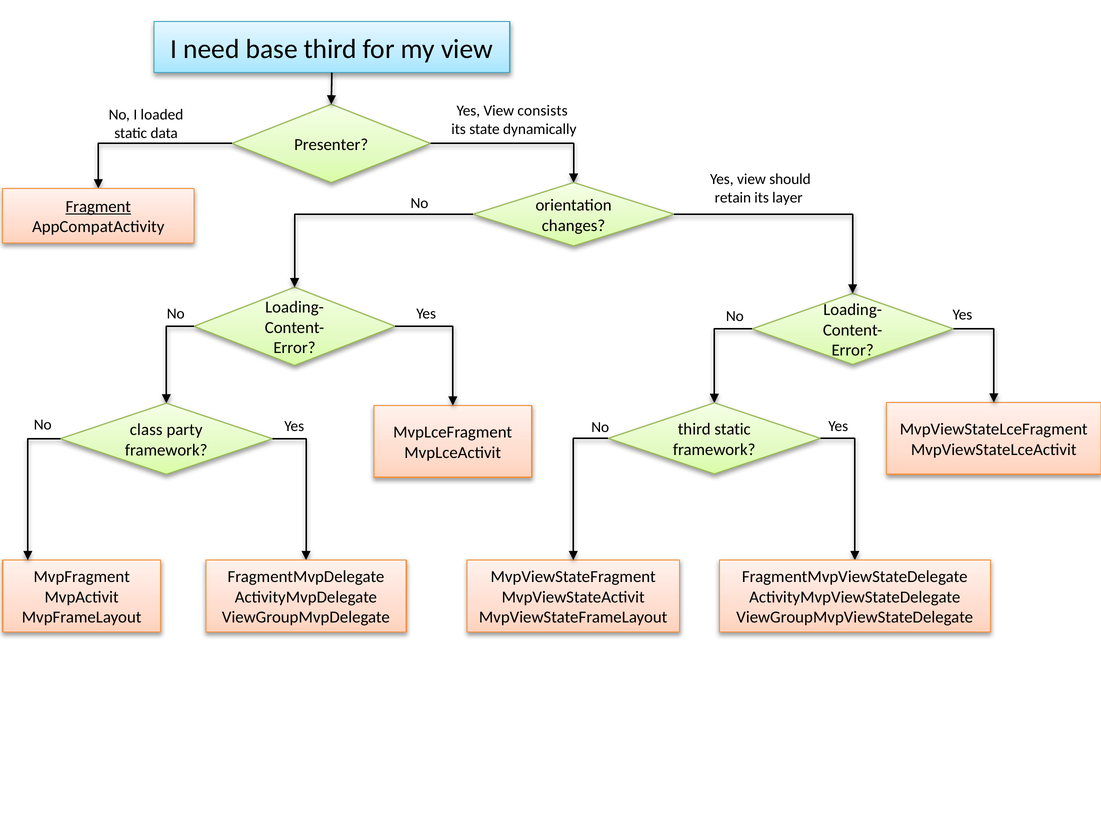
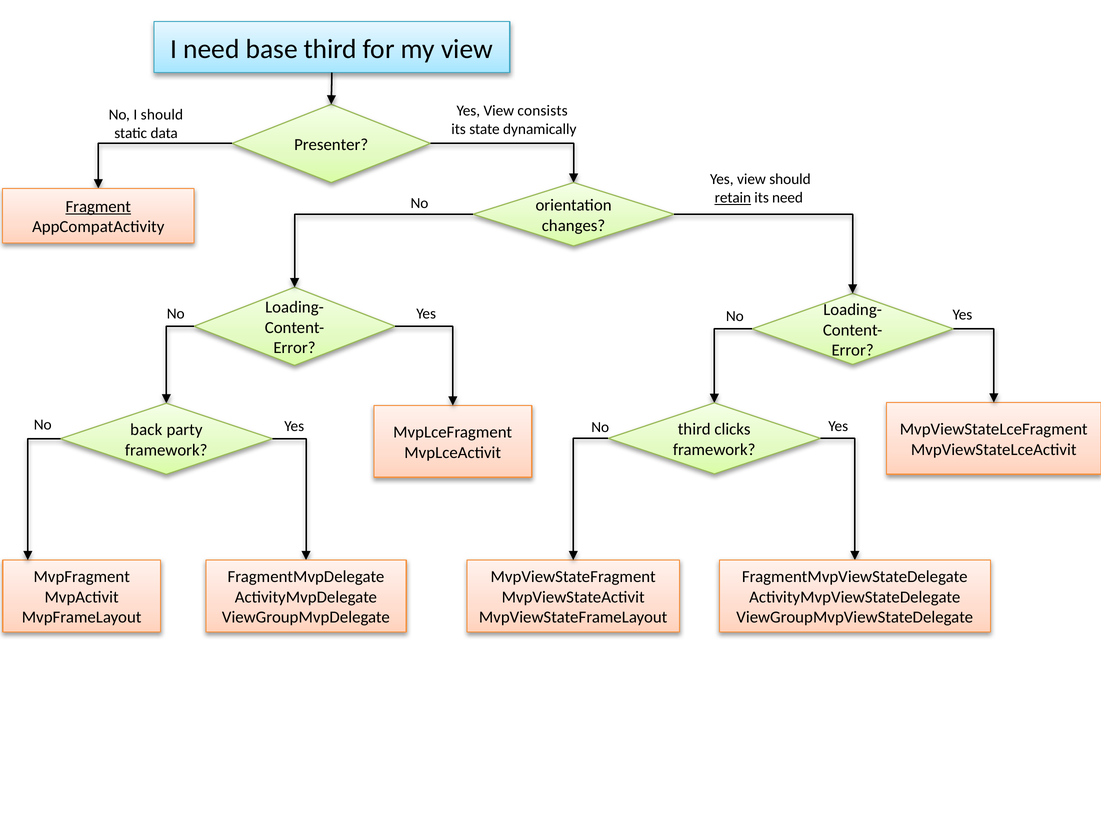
I loaded: loaded -> should
retain underline: none -> present
its layer: layer -> need
third static: static -> clicks
class: class -> back
